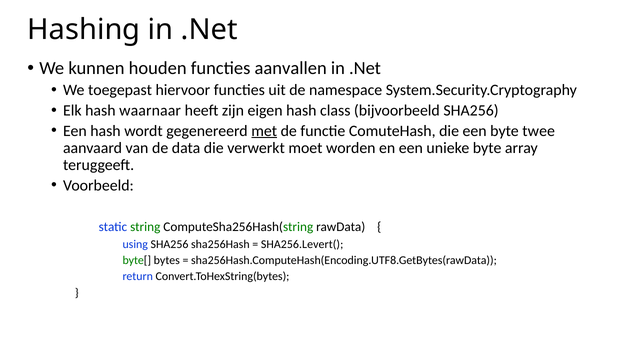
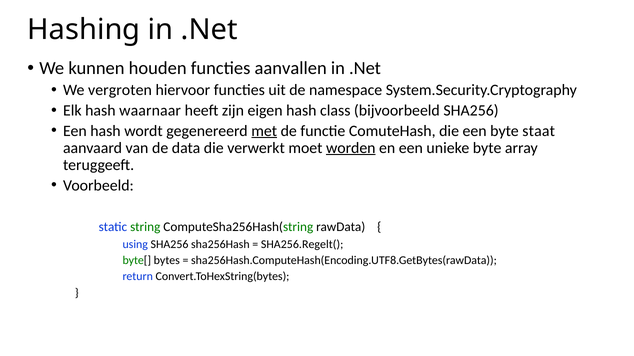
toegepast: toegepast -> vergroten
twee: twee -> staat
worden underline: none -> present
SHA256.Levert(: SHA256.Levert( -> SHA256.Regelt(
